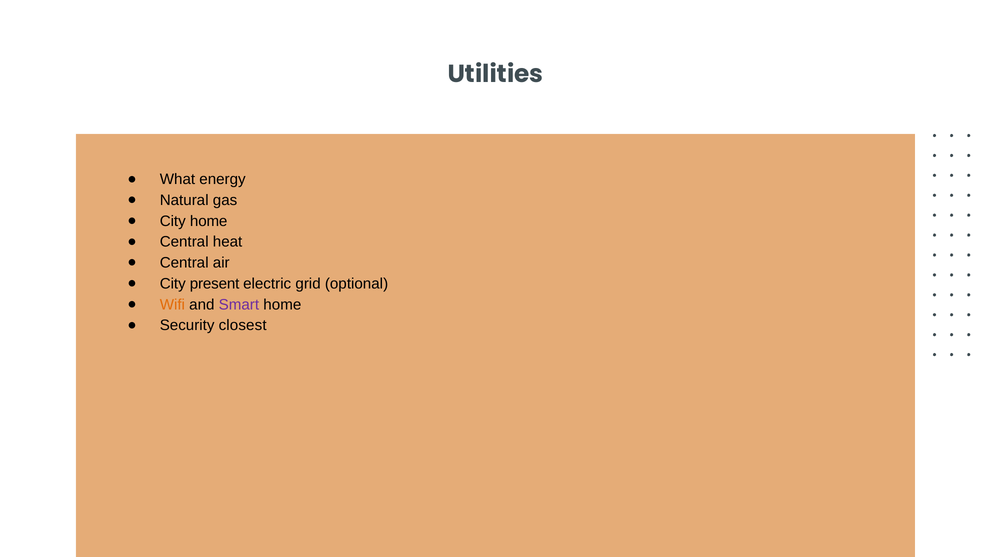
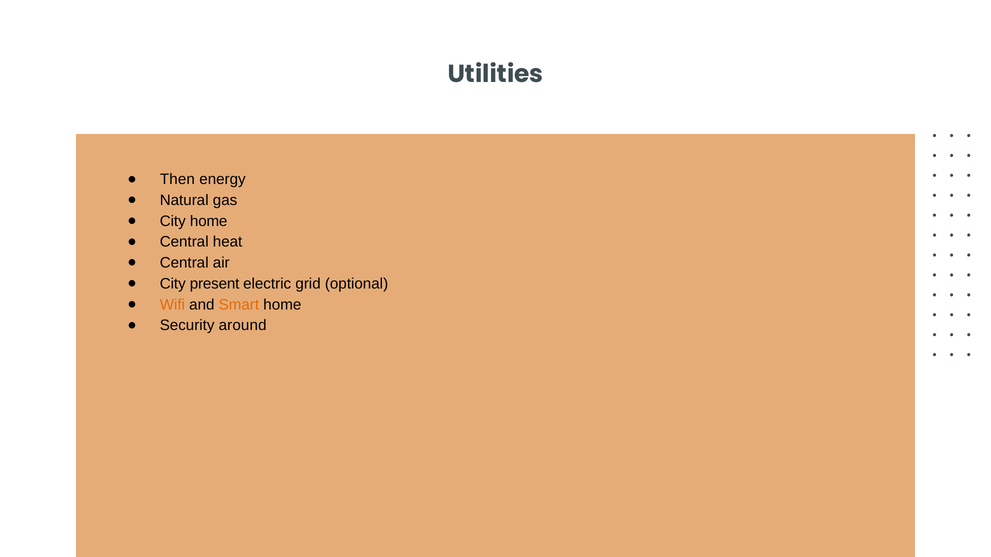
What: What -> Then
Smart colour: purple -> orange
closest: closest -> around
